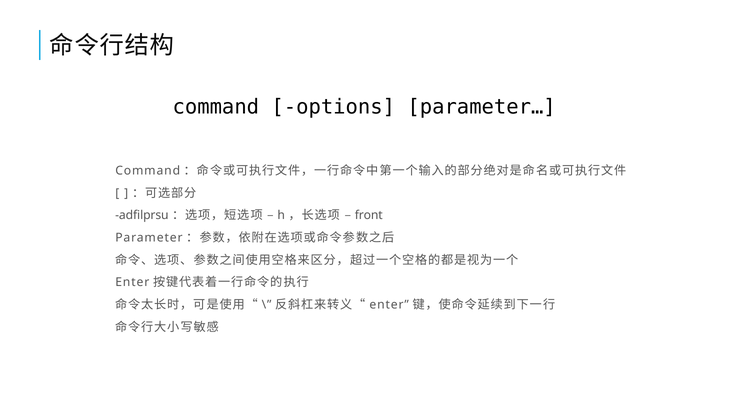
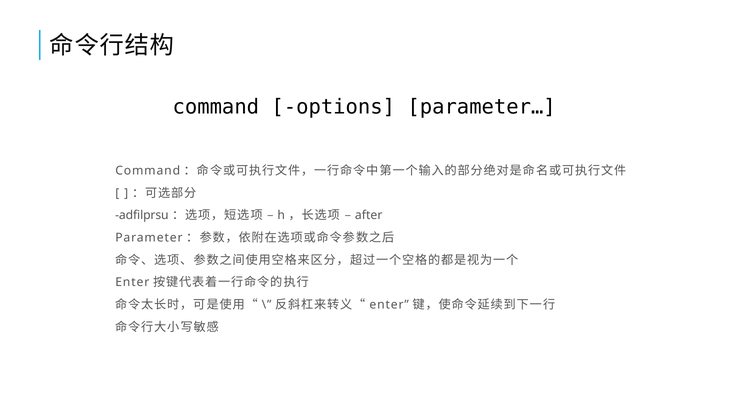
front: front -> after
